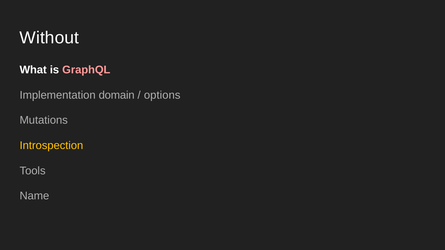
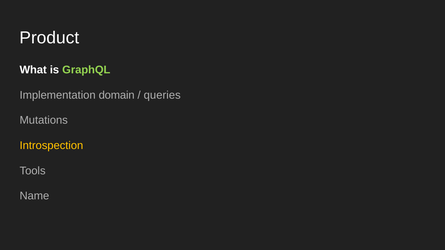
Without: Without -> Product
GraphQL colour: pink -> light green
options: options -> queries
